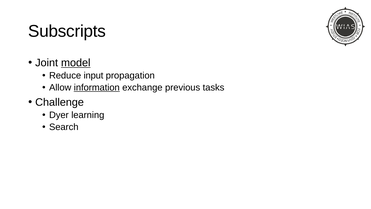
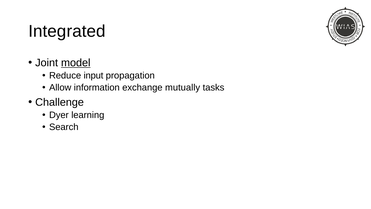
Subscripts: Subscripts -> Integrated
information underline: present -> none
previous: previous -> mutually
